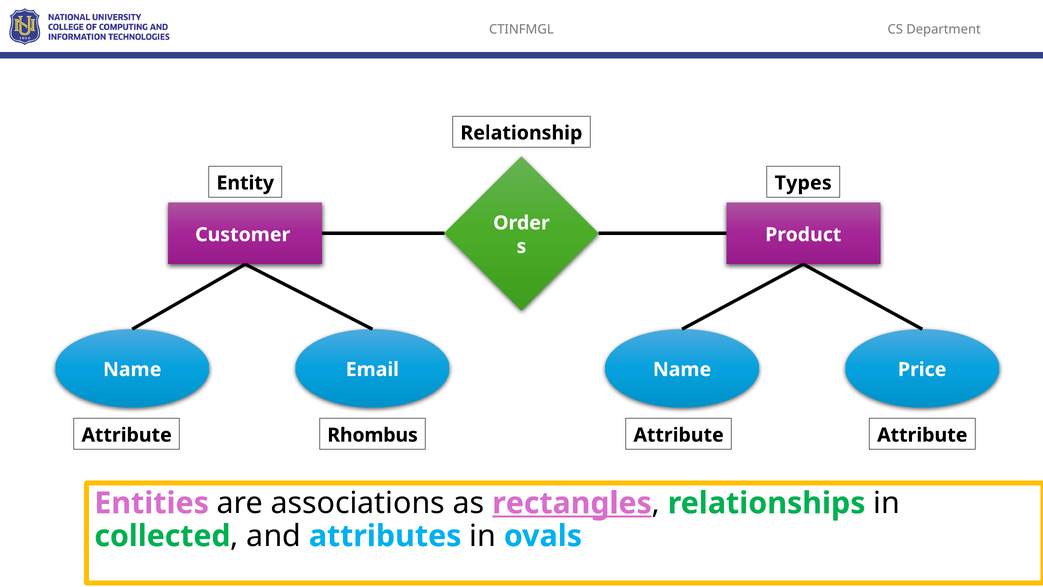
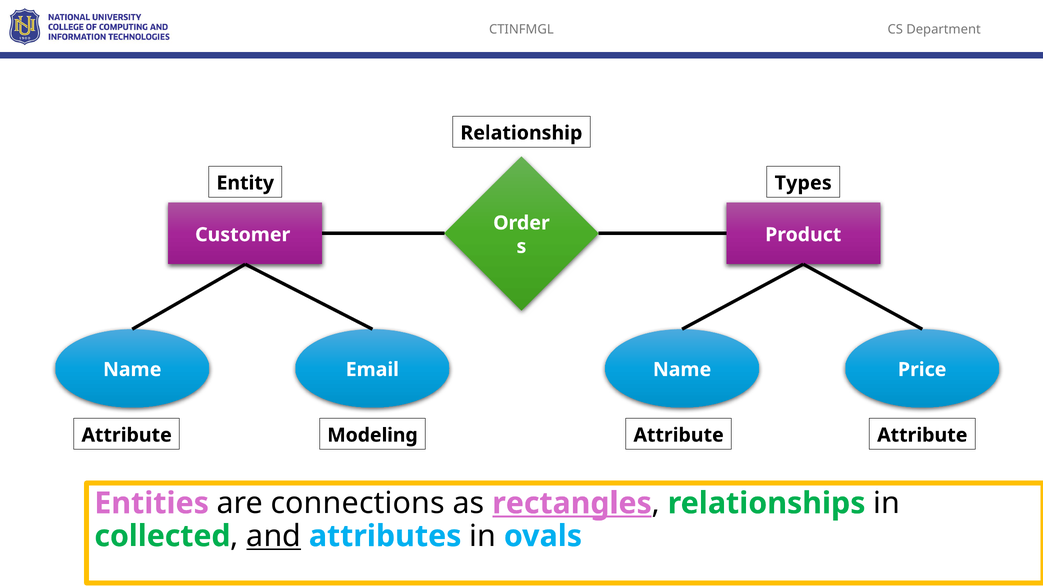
Rhombus: Rhombus -> Modeling
associations: associations -> connections
and underline: none -> present
